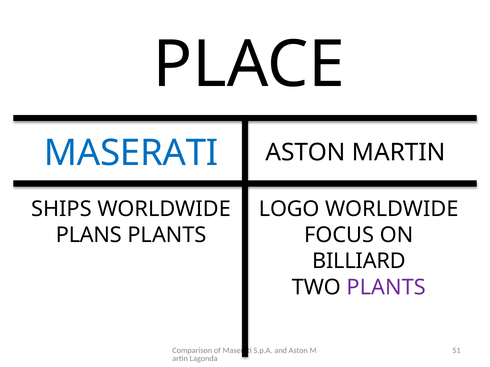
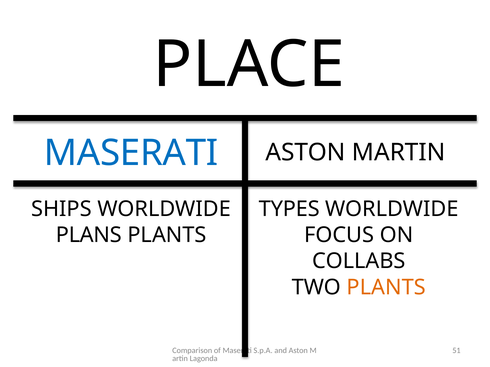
LOGO: LOGO -> TYPES
BILLIARD: BILLIARD -> COLLABS
PLANTS at (386, 288) colour: purple -> orange
